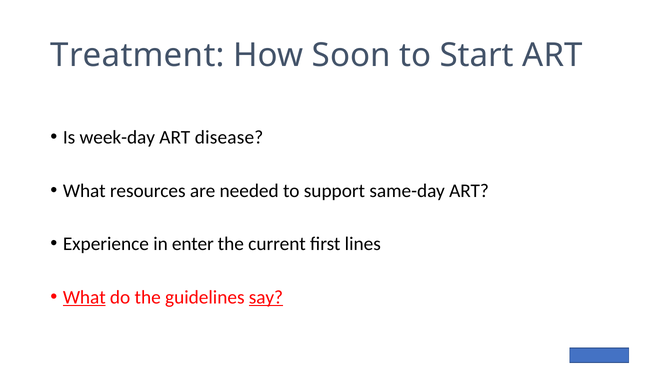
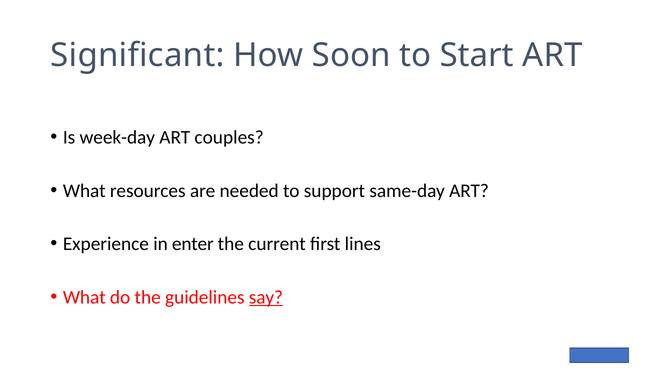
Treatment: Treatment -> Significant
disease: disease -> couples
What at (84, 298) underline: present -> none
